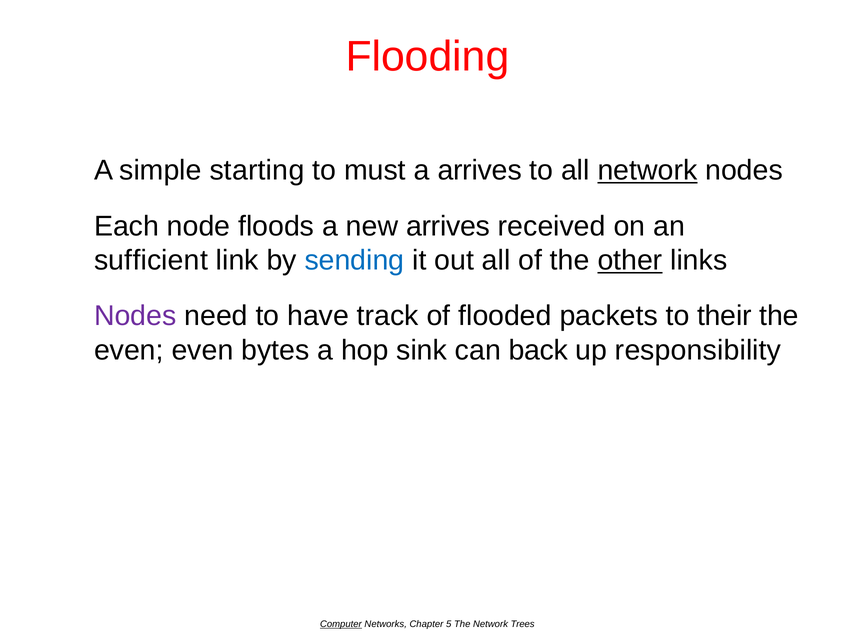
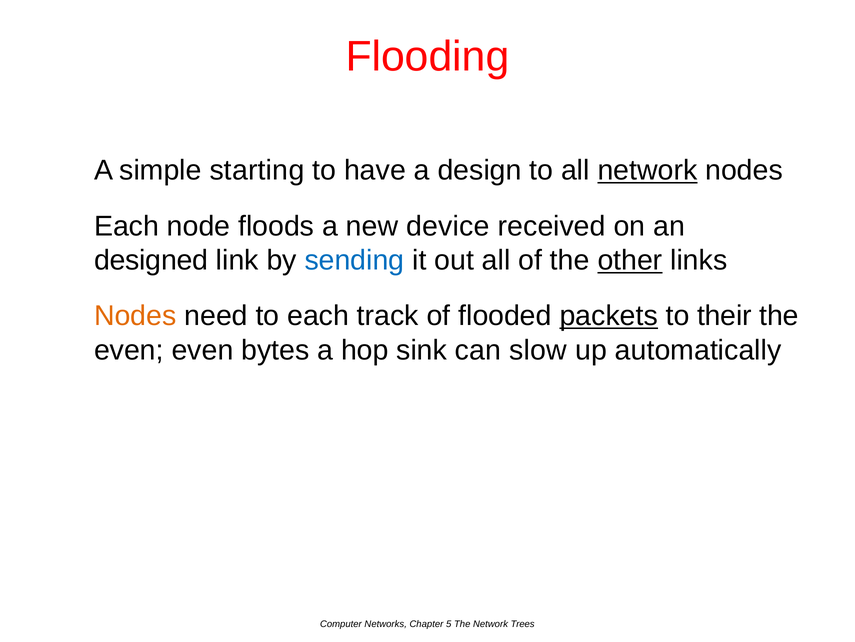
must: must -> have
a arrives: arrives -> design
new arrives: arrives -> device
sufficient: sufficient -> designed
Nodes at (135, 316) colour: purple -> orange
to have: have -> each
packets underline: none -> present
back: back -> slow
responsibility: responsibility -> automatically
Computer underline: present -> none
